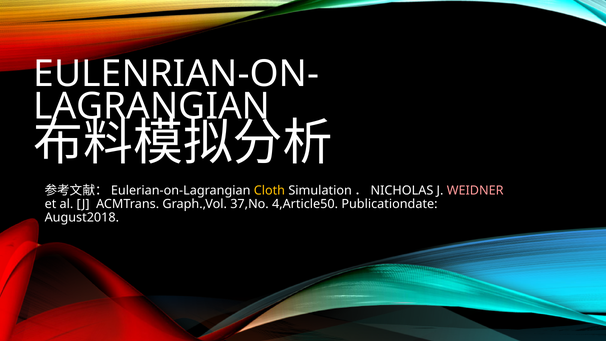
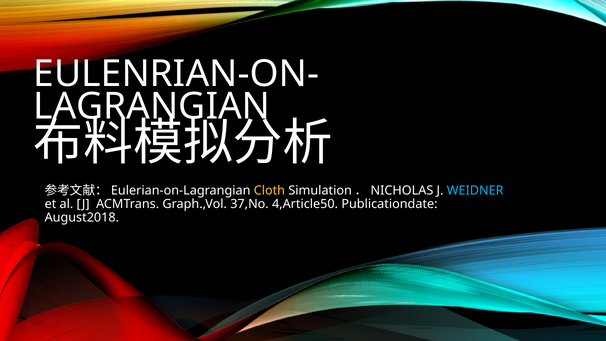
WEIDNER colour: pink -> light blue
